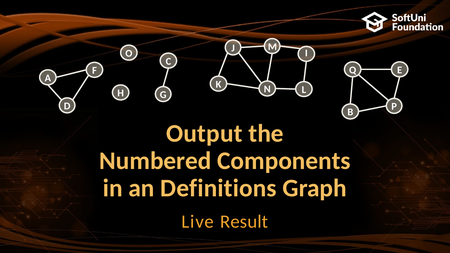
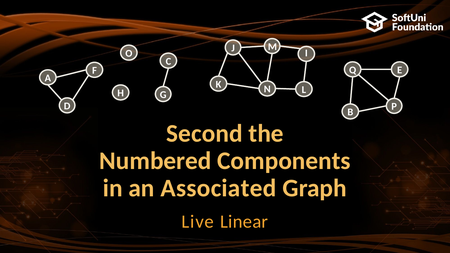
Output: Output -> Second
Definitions: Definitions -> Associated
Result: Result -> Linear
